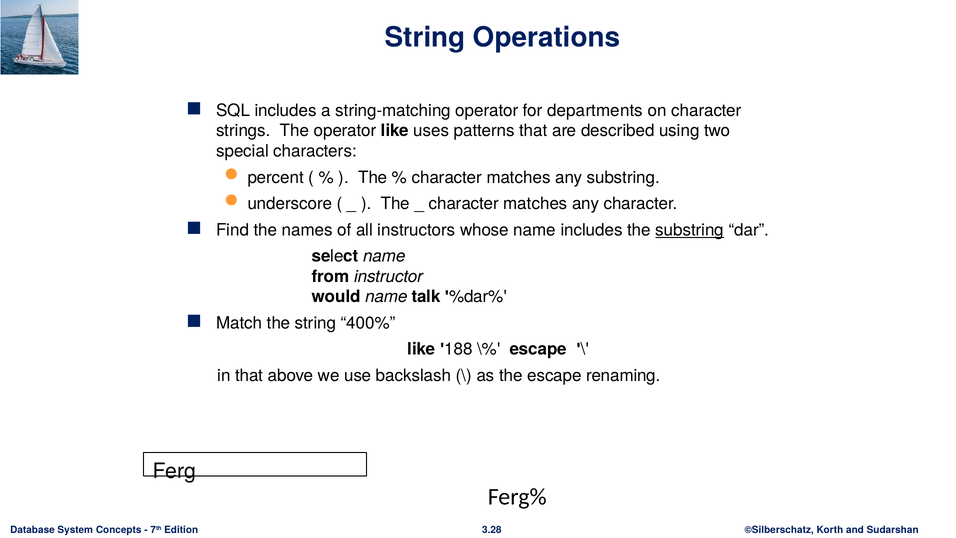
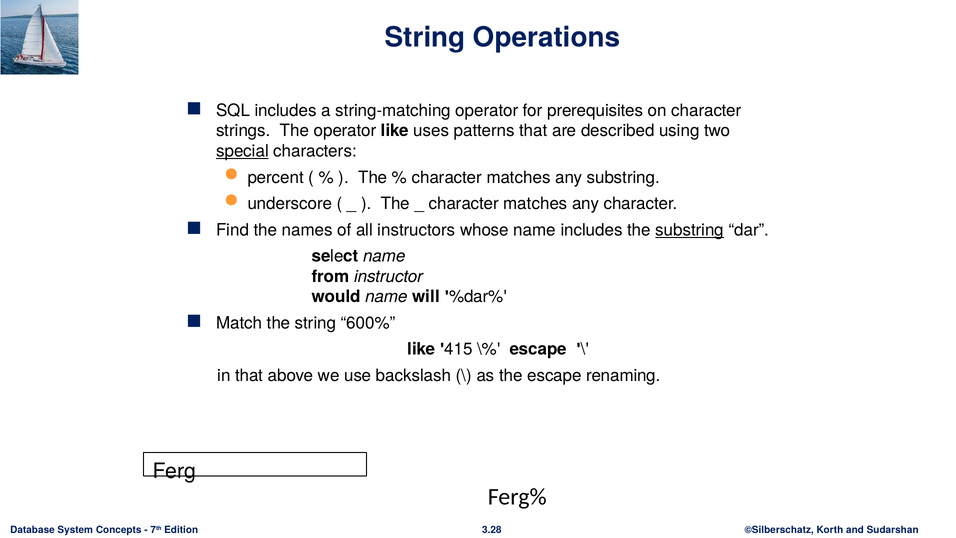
departments: departments -> prerequisites
special underline: none -> present
talk: talk -> will
400%: 400% -> 600%
188: 188 -> 415
